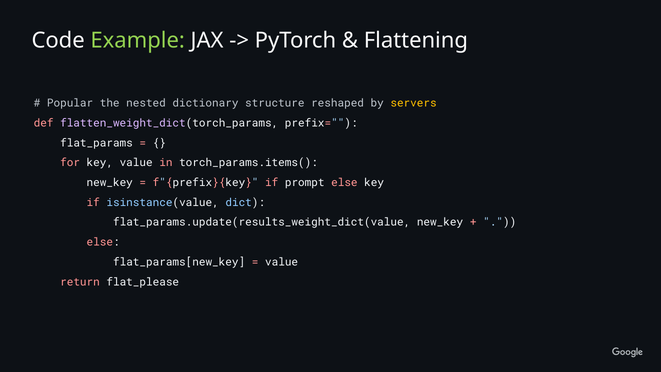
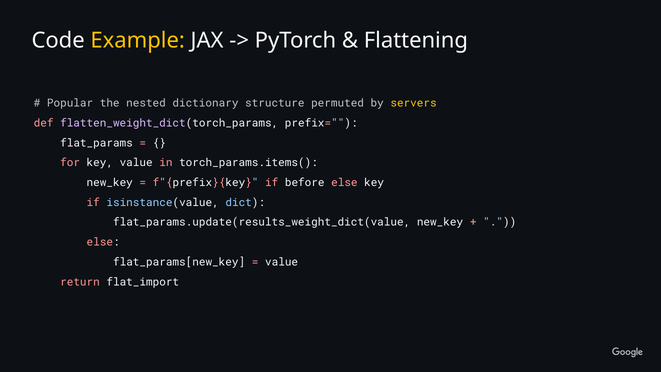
Example colour: light green -> yellow
reshaped: reshaped -> permuted
prompt: prompt -> before
flat_please: flat_please -> flat_import
